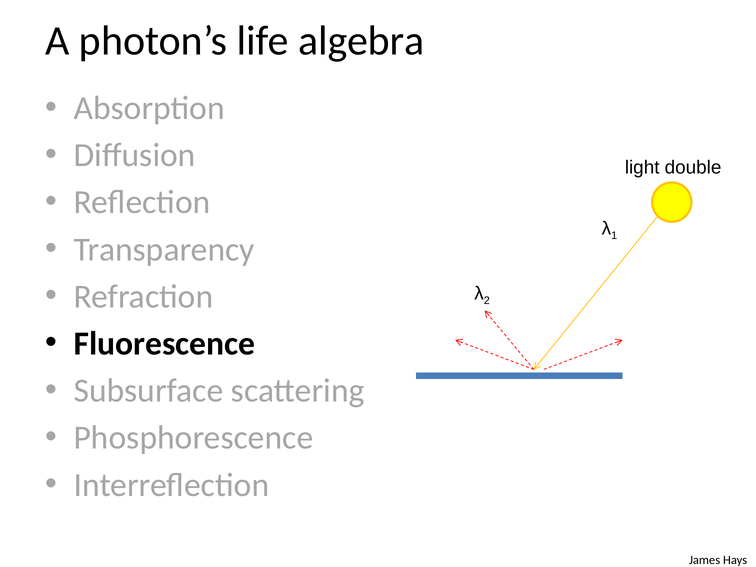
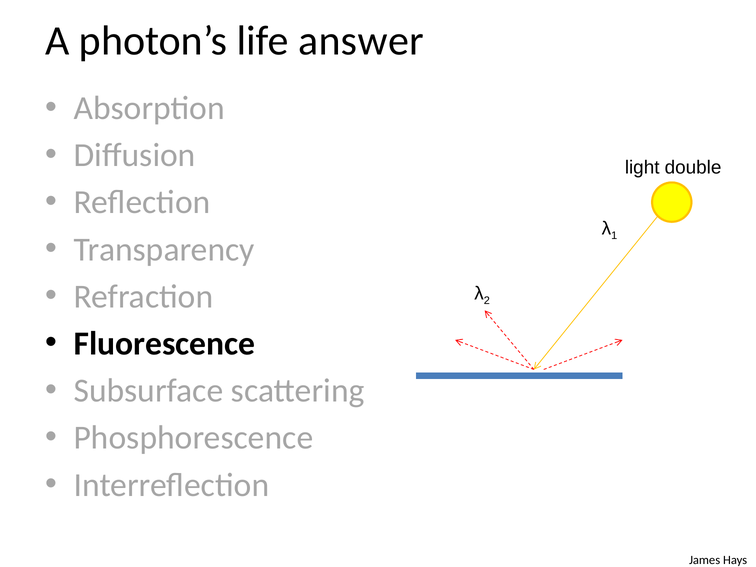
algebra: algebra -> answer
